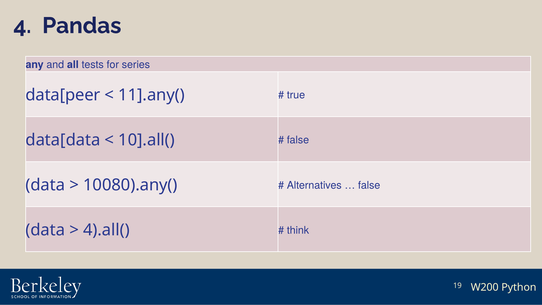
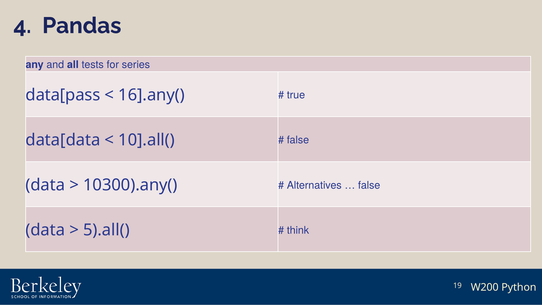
data[peer: data[peer -> data[pass
11].any(: 11].any( -> 16].any(
10080).any(: 10080).any( -> 10300).any(
4).all(: 4).all( -> 5).all(
